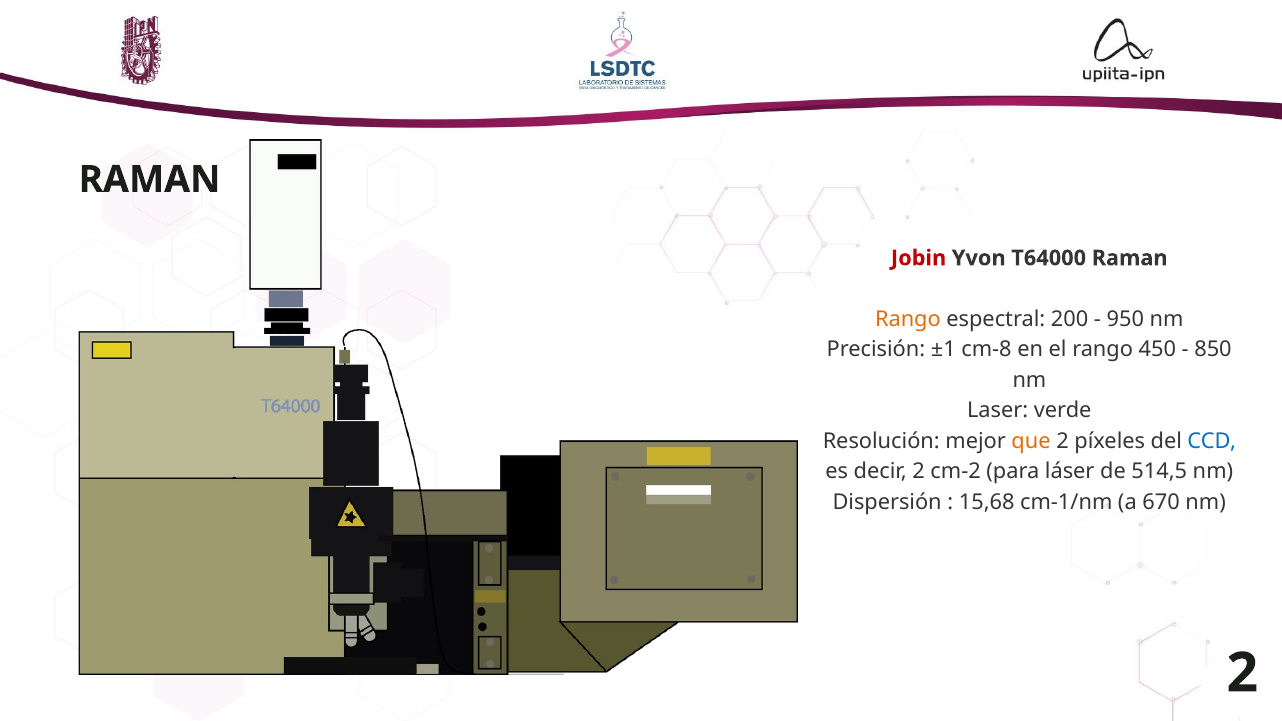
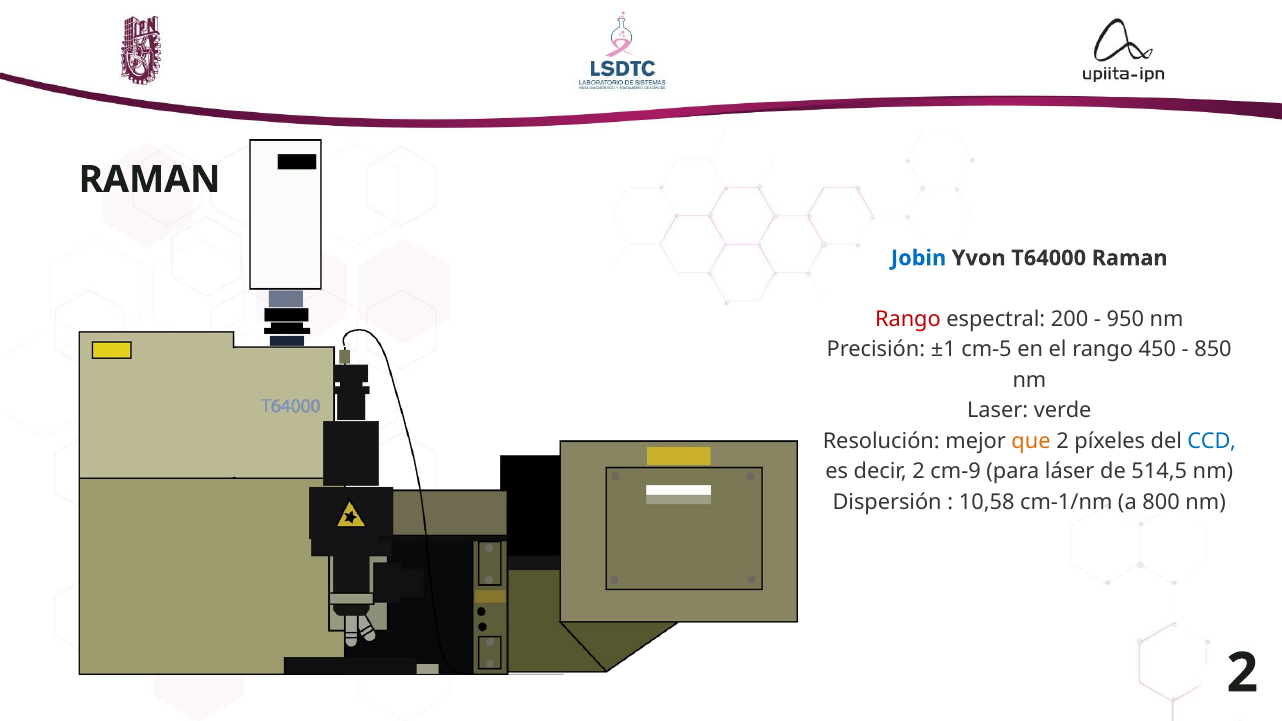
Jobin colour: red -> blue
Rango at (908, 319) colour: orange -> red
cm-8: cm-8 -> cm-5
cm-2: cm-2 -> cm-9
15,68: 15,68 -> 10,58
670: 670 -> 800
